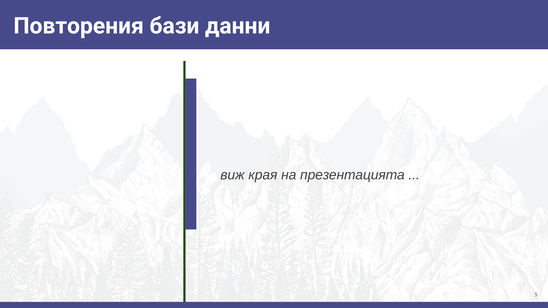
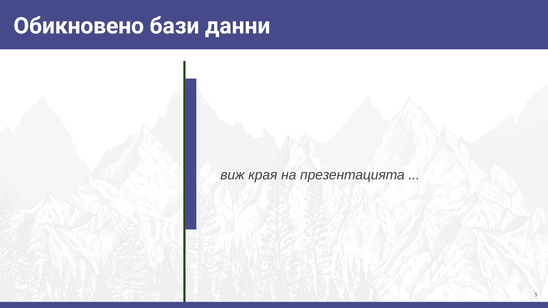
Повторения: Повторения -> Обикновено
